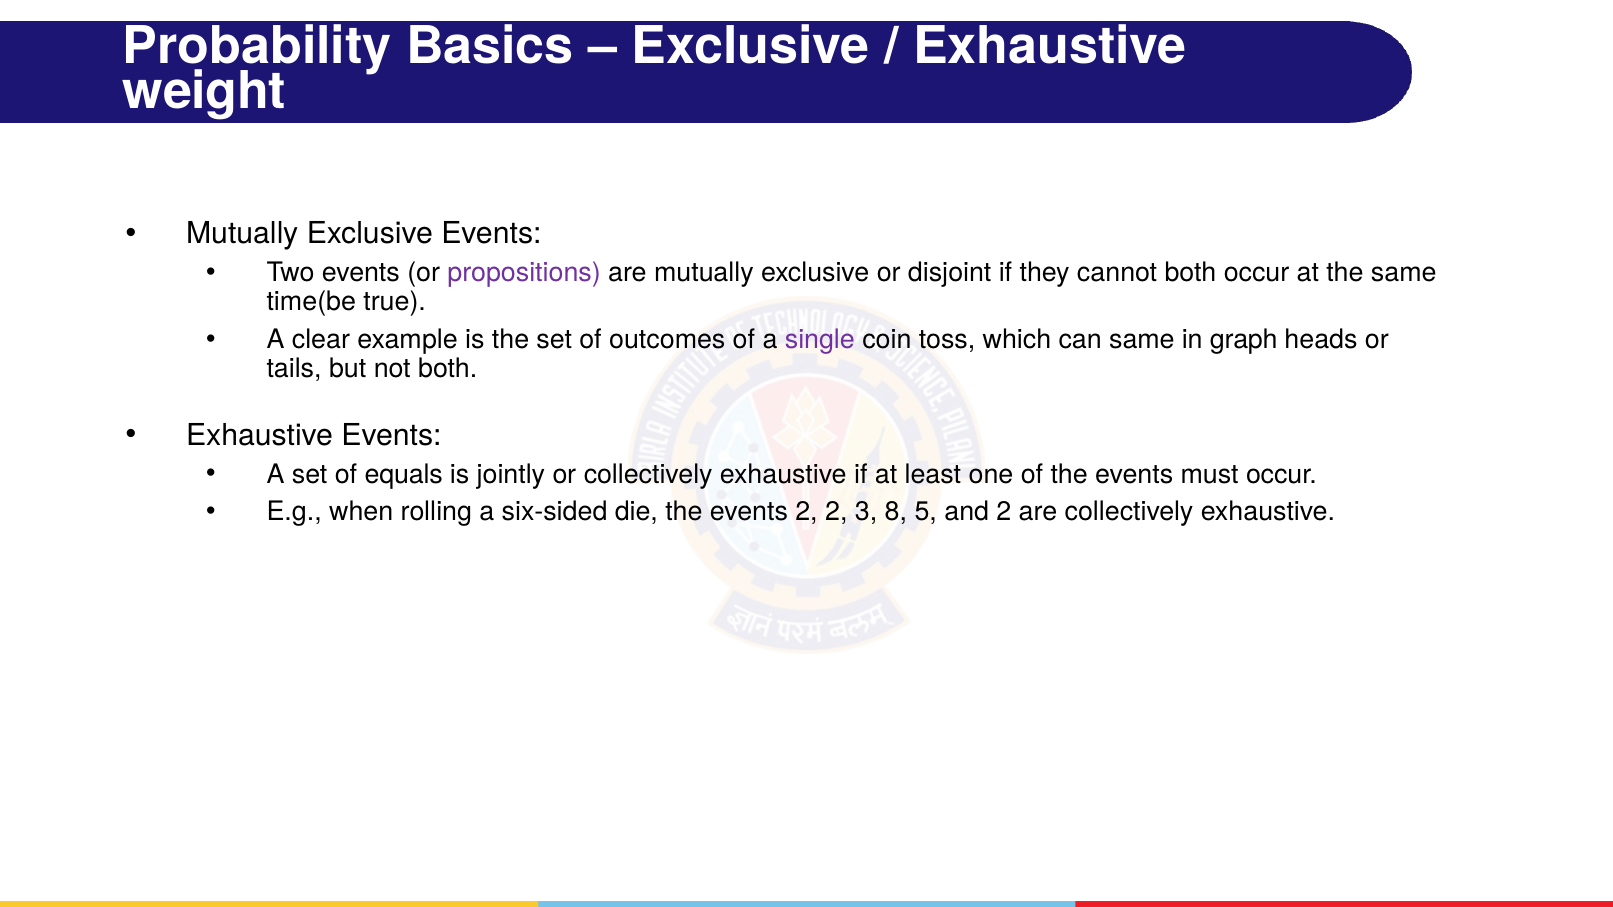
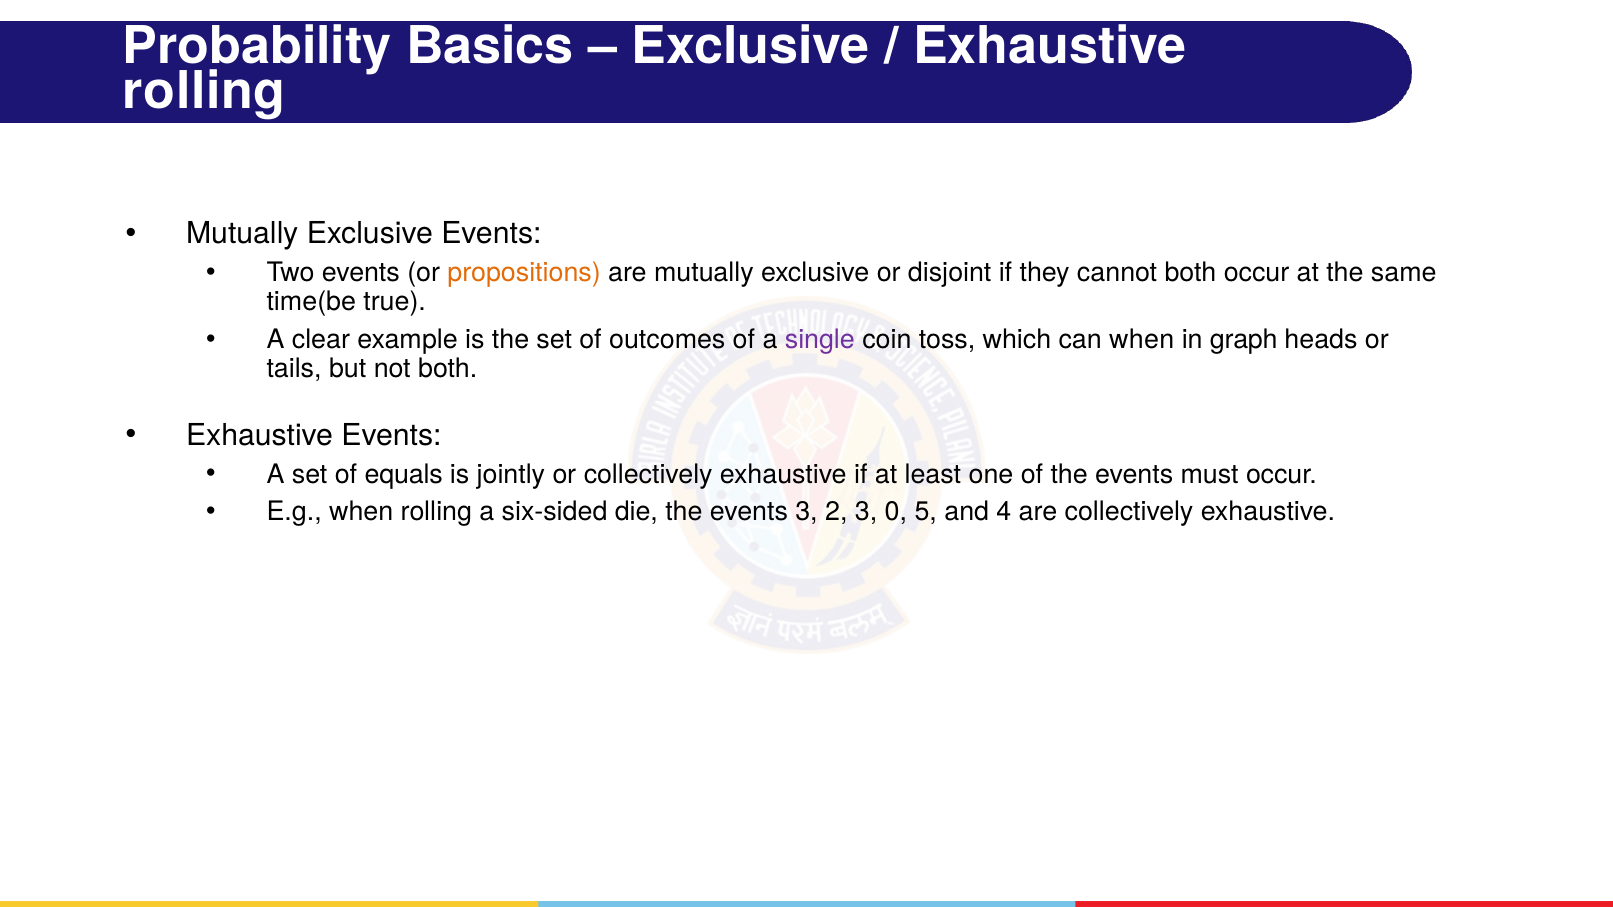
weight at (205, 91): weight -> rolling
propositions colour: purple -> orange
can same: same -> when
events 2: 2 -> 3
8: 8 -> 0
and 2: 2 -> 4
